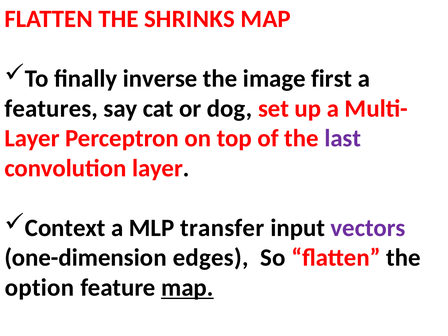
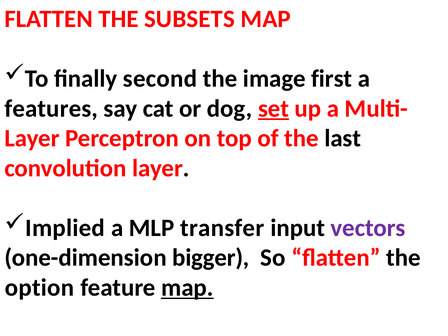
SHRINKS: SHRINKS -> SUBSETS
inverse: inverse -> second
set underline: none -> present
last colour: purple -> black
Context: Context -> Implied
edges: edges -> bigger
